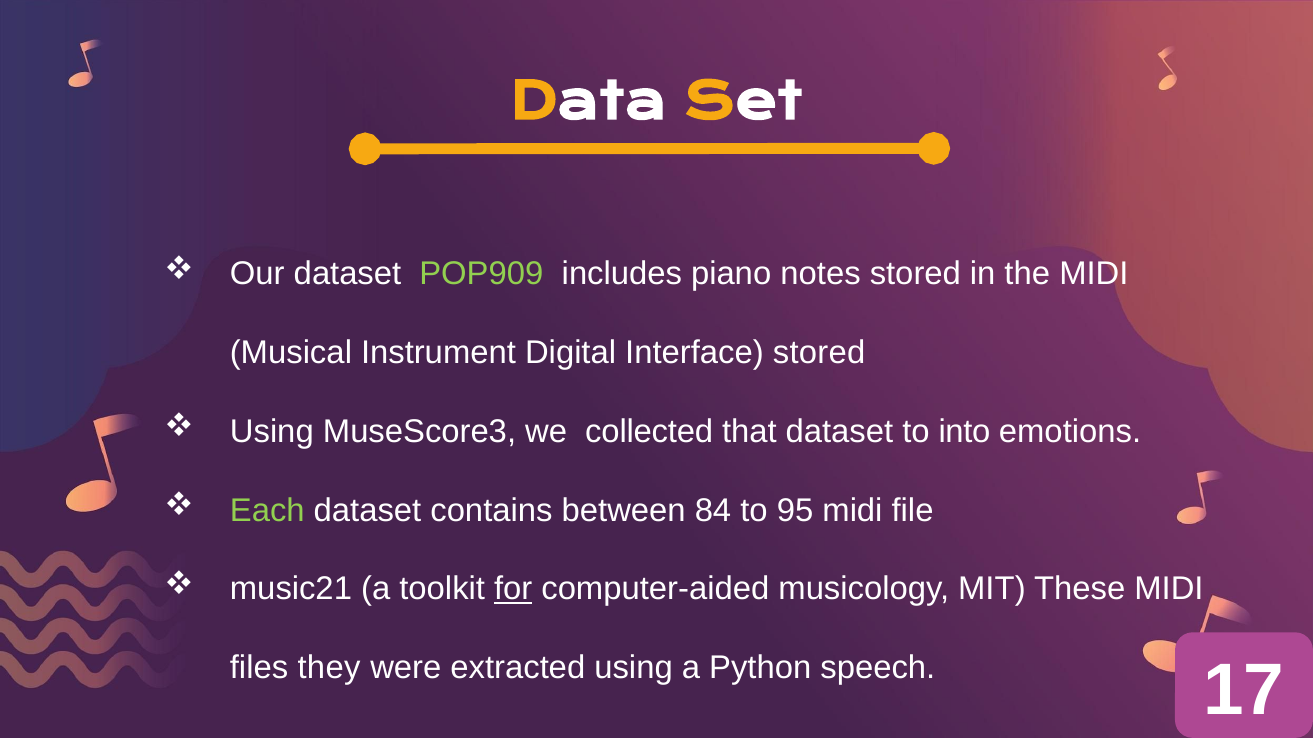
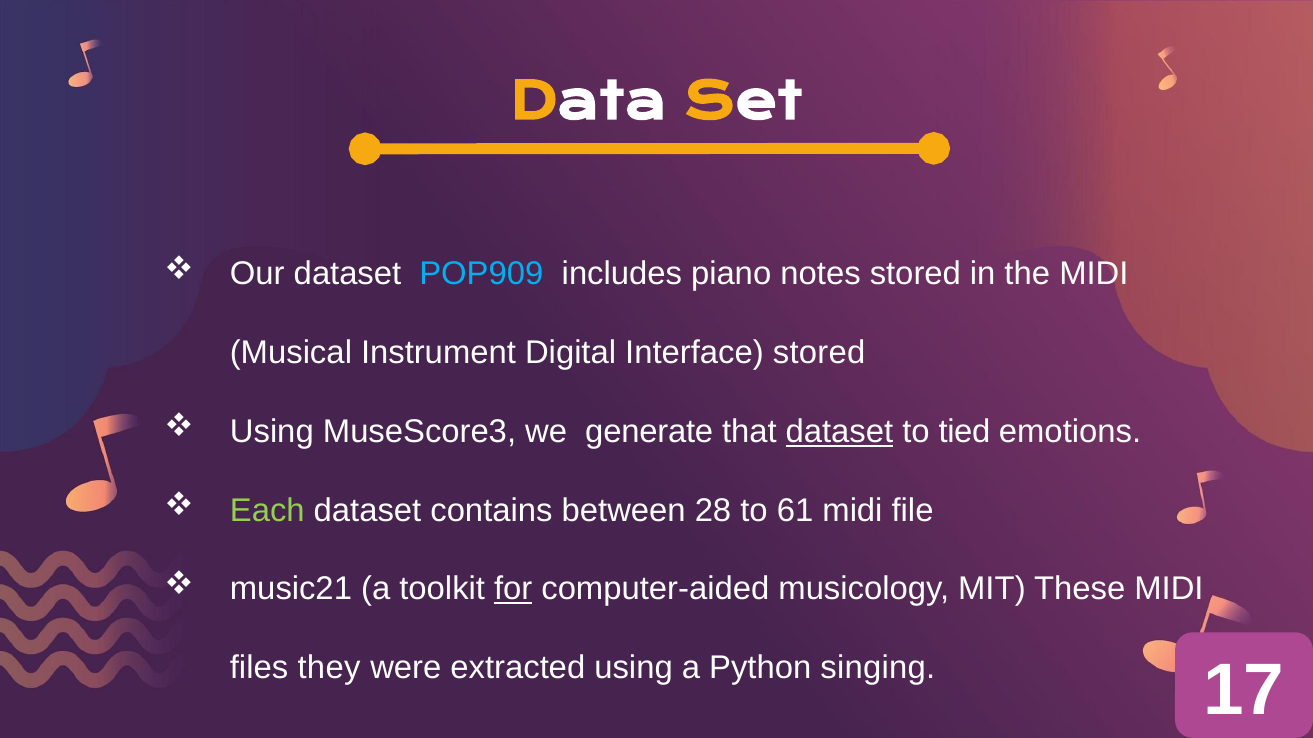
POP909 colour: light green -> light blue
collected: collected -> generate
dataset at (839, 432) underline: none -> present
into: into -> tied
84: 84 -> 28
95: 95 -> 61
speech: speech -> singing
